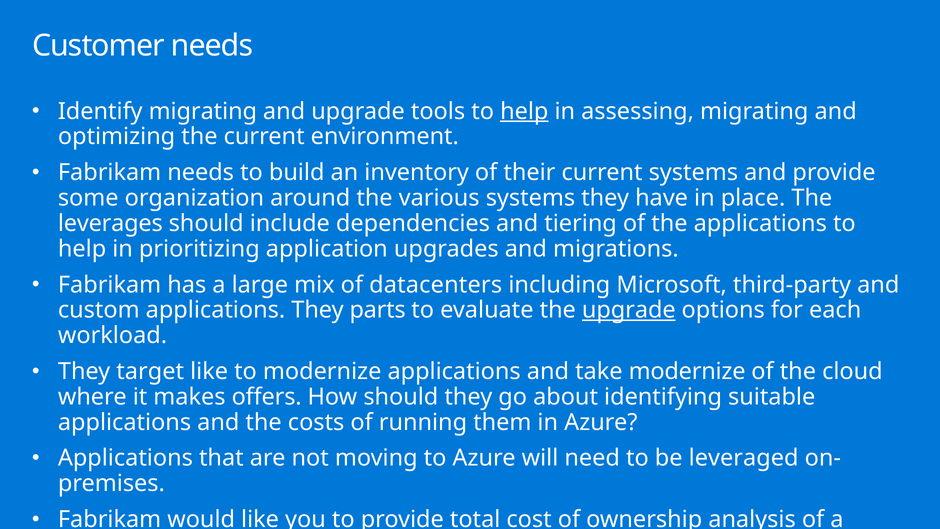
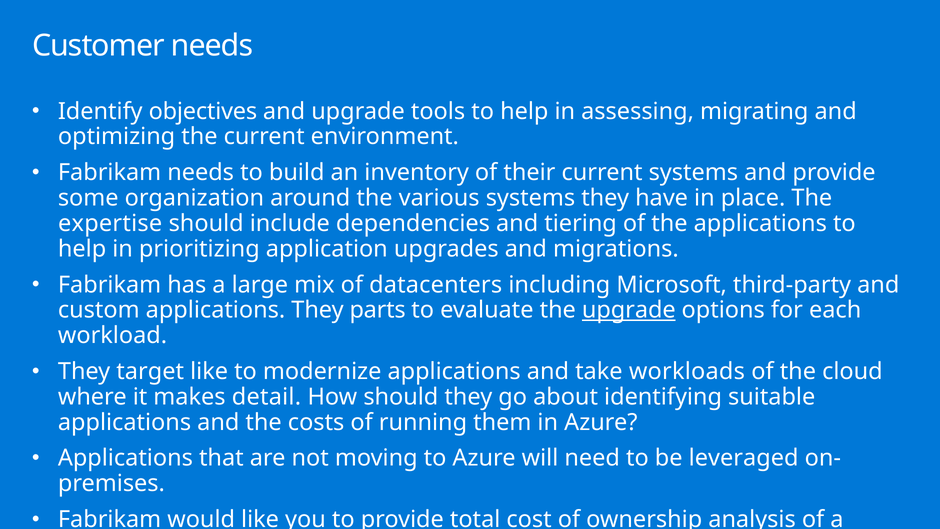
Identify migrating: migrating -> objectives
help at (524, 111) underline: present -> none
leverages: leverages -> expertise
take modernize: modernize -> workloads
offers: offers -> detail
